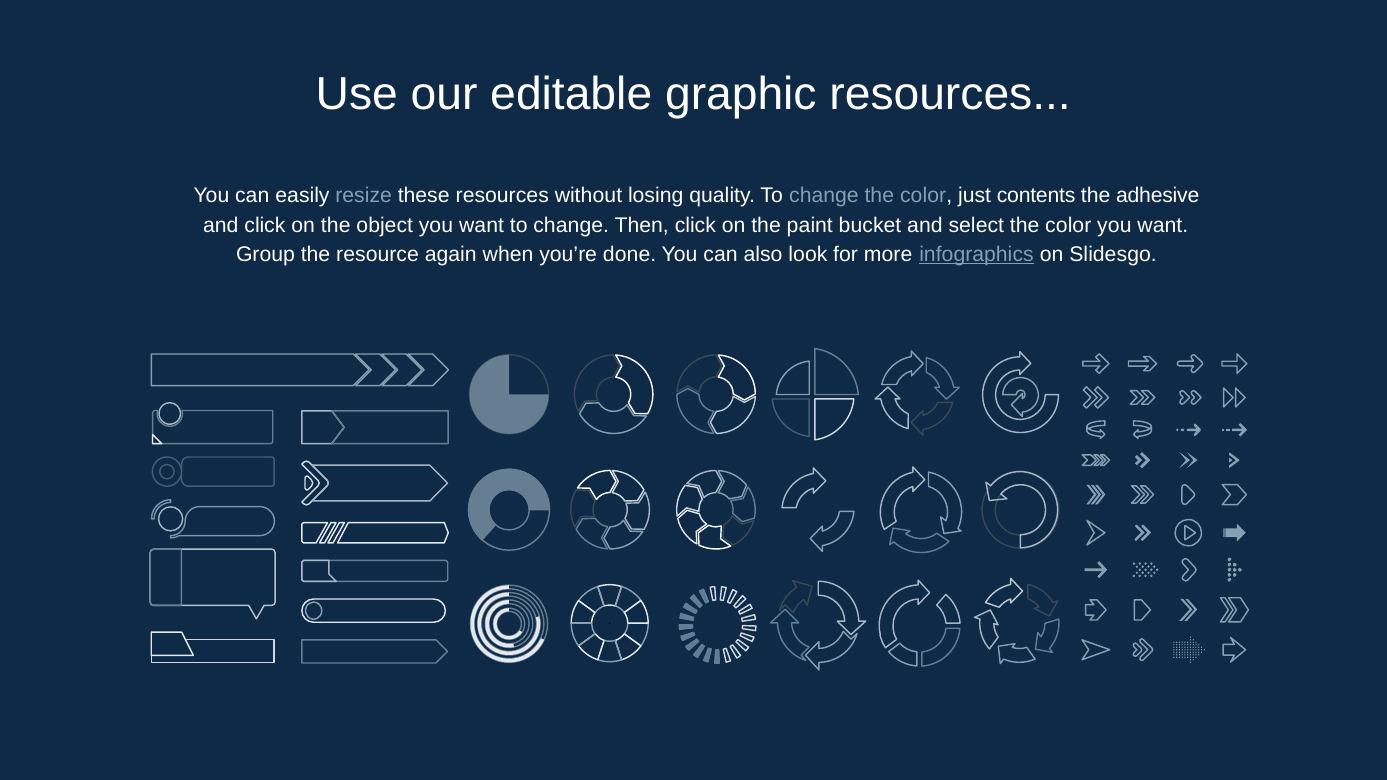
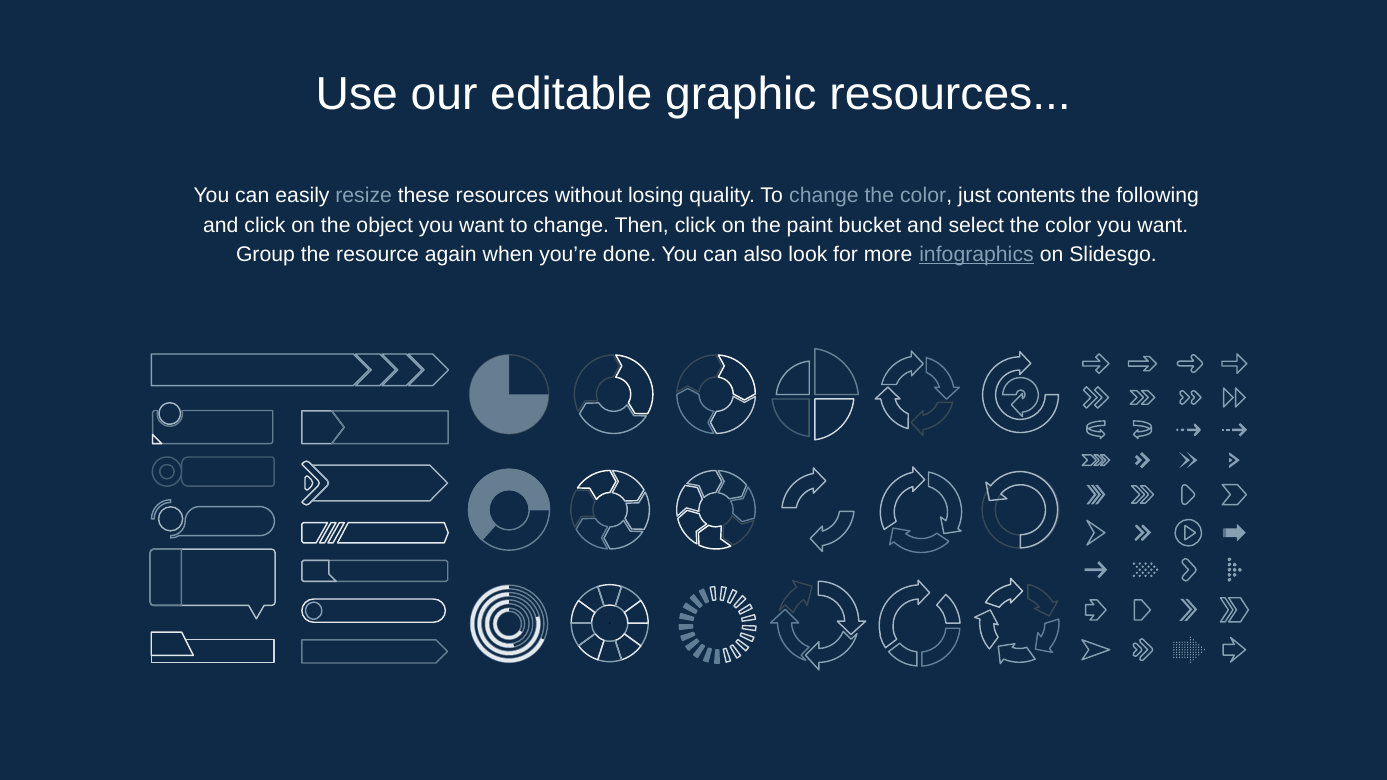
adhesive: adhesive -> following
